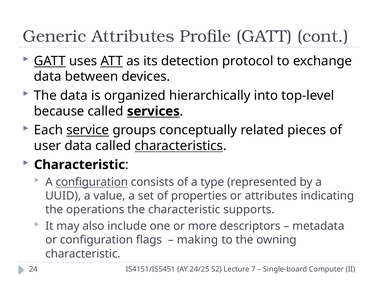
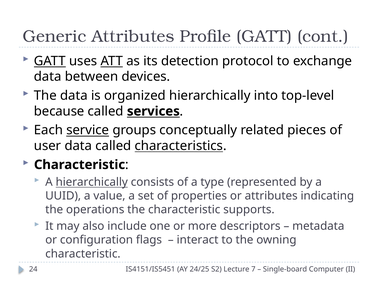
A configuration: configuration -> hierarchically
making: making -> interact
